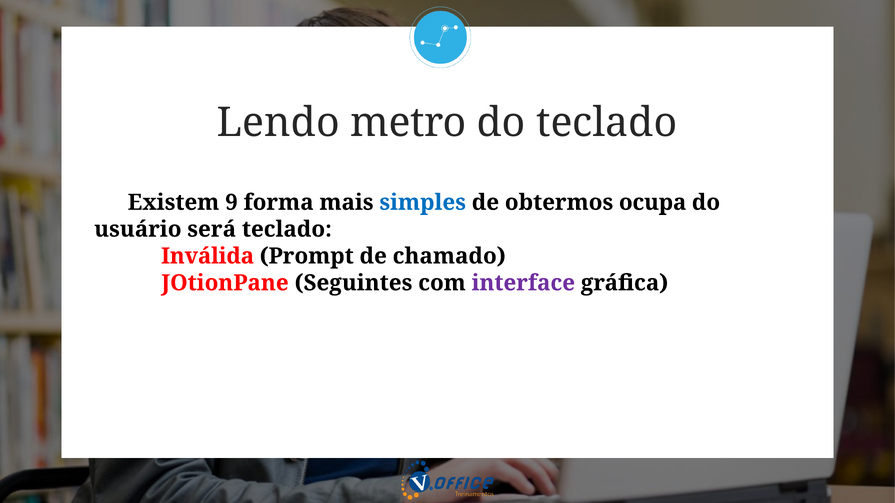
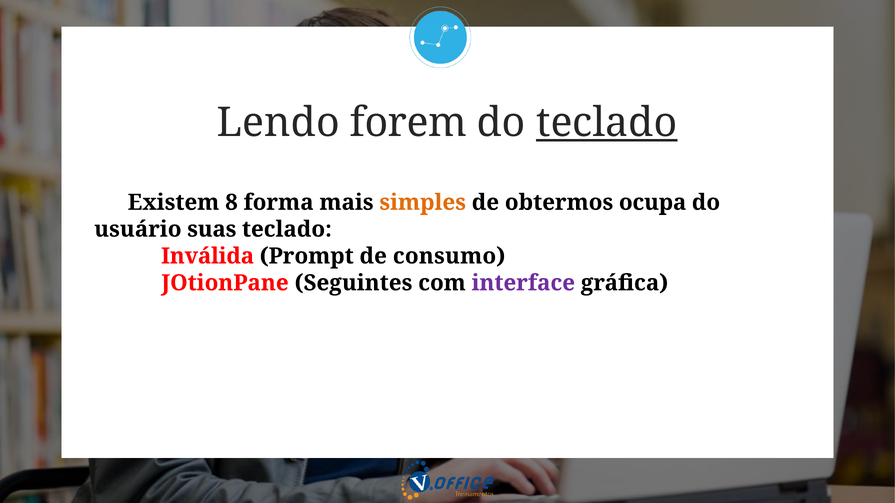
metro: metro -> forem
teclado at (607, 123) underline: none -> present
9: 9 -> 8
simples colour: blue -> orange
será: será -> suas
chamado: chamado -> consumo
